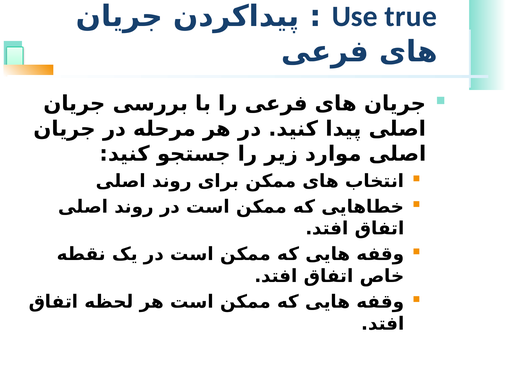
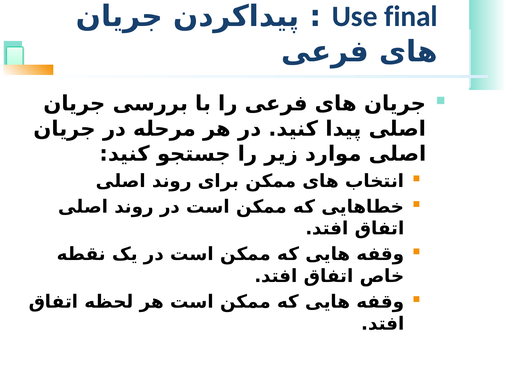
true: true -> final
